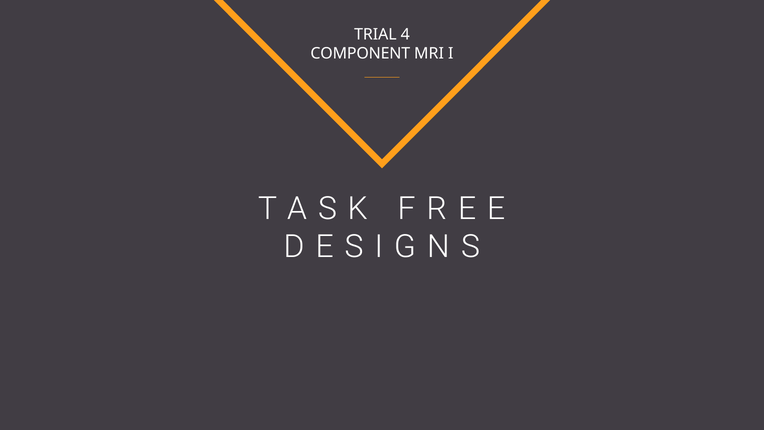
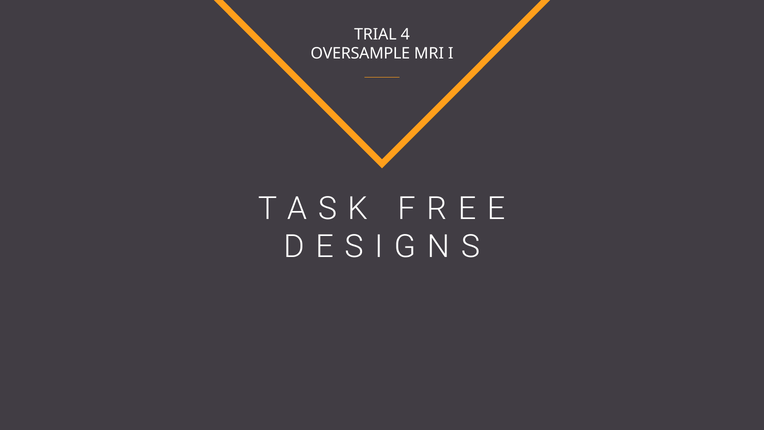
COMPONENT: COMPONENT -> OVERSAMPLE
